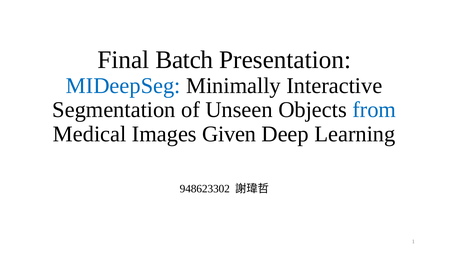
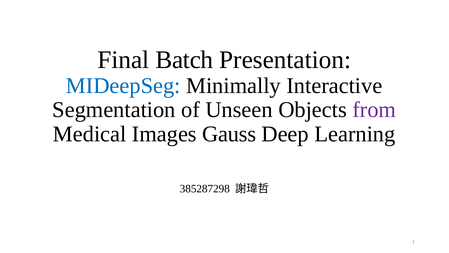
from colour: blue -> purple
Given: Given -> Gauss
948623302: 948623302 -> 385287298
